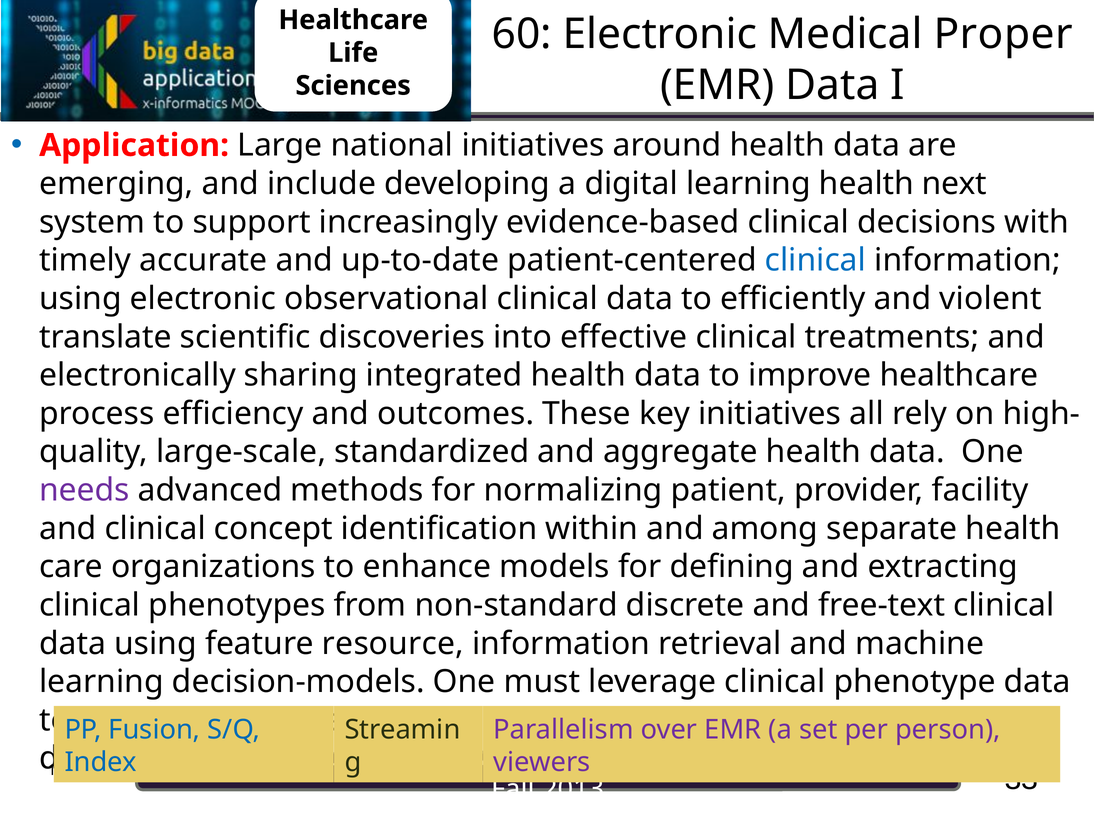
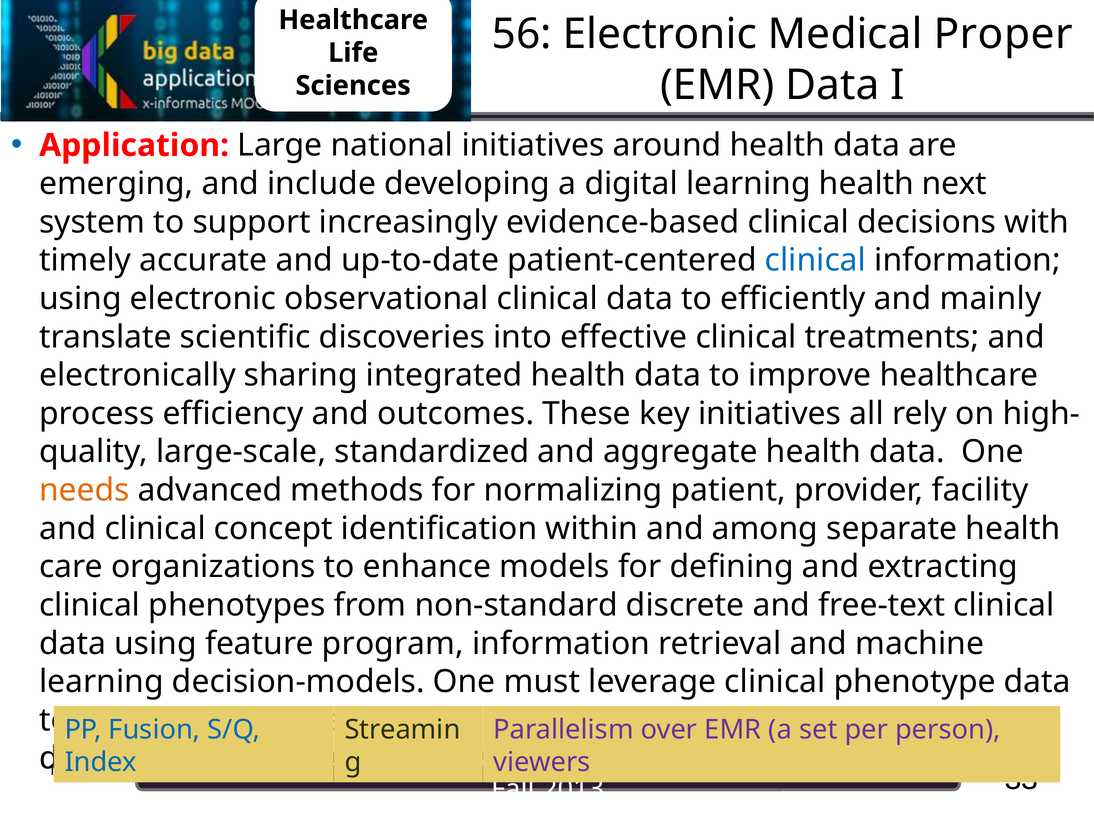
60: 60 -> 56
violent: violent -> mainly
needs colour: purple -> orange
resource: resource -> program
